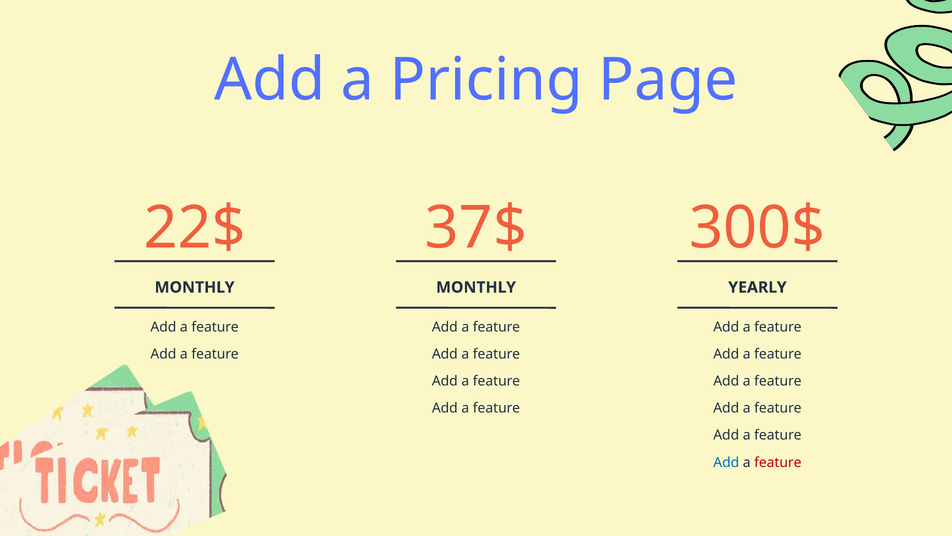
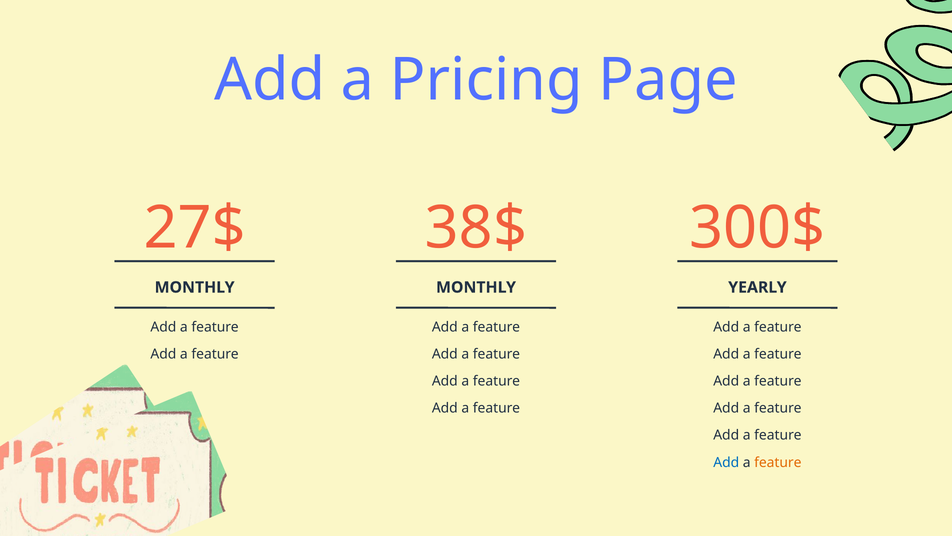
22$: 22$ -> 27$
37$: 37$ -> 38$
feature at (778, 462) colour: red -> orange
